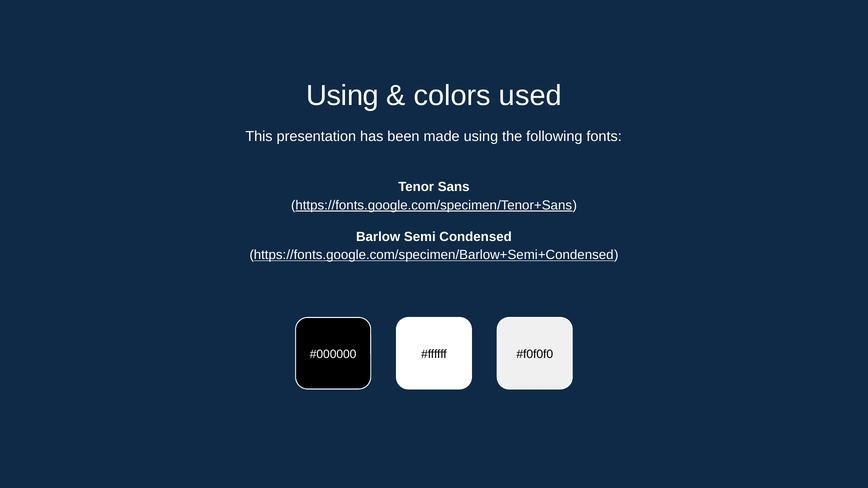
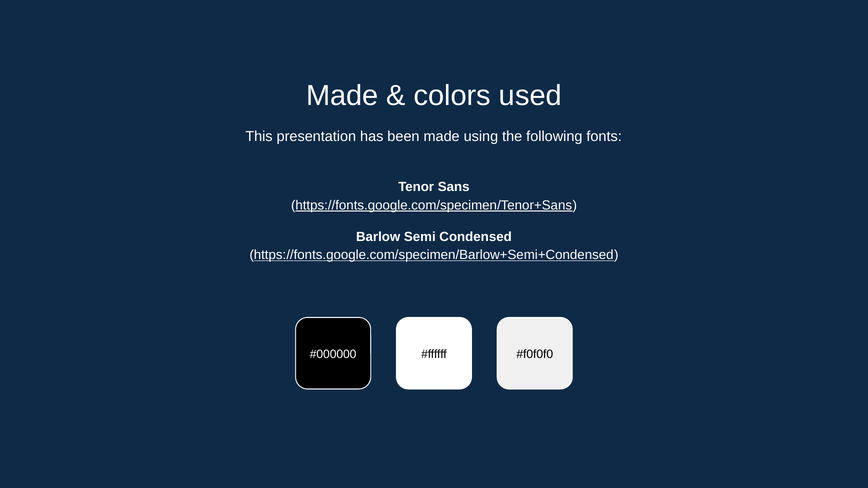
Using at (342, 96): Using -> Made
